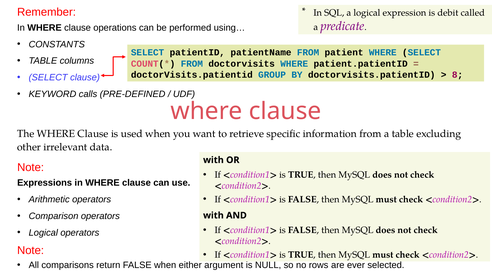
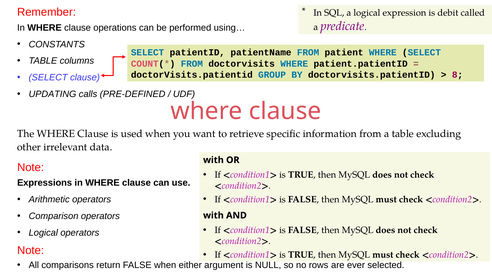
KEYWORD: KEYWORD -> UPDATING
